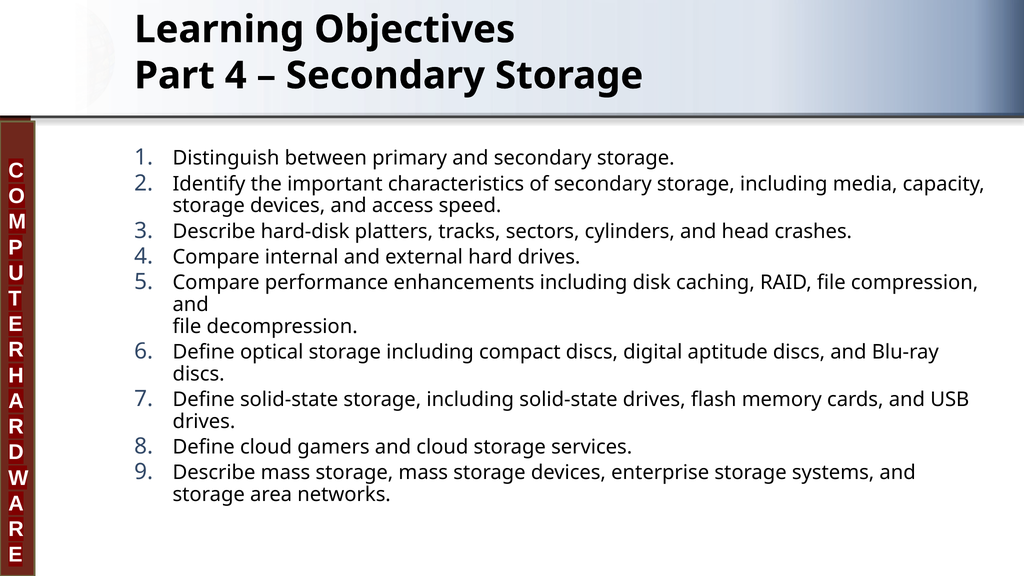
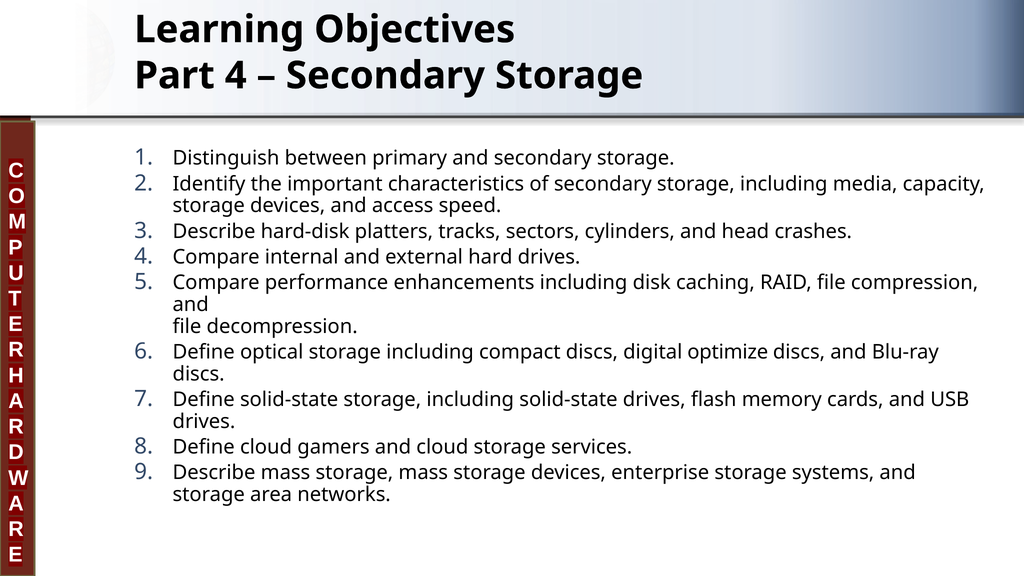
aptitude: aptitude -> optimize
